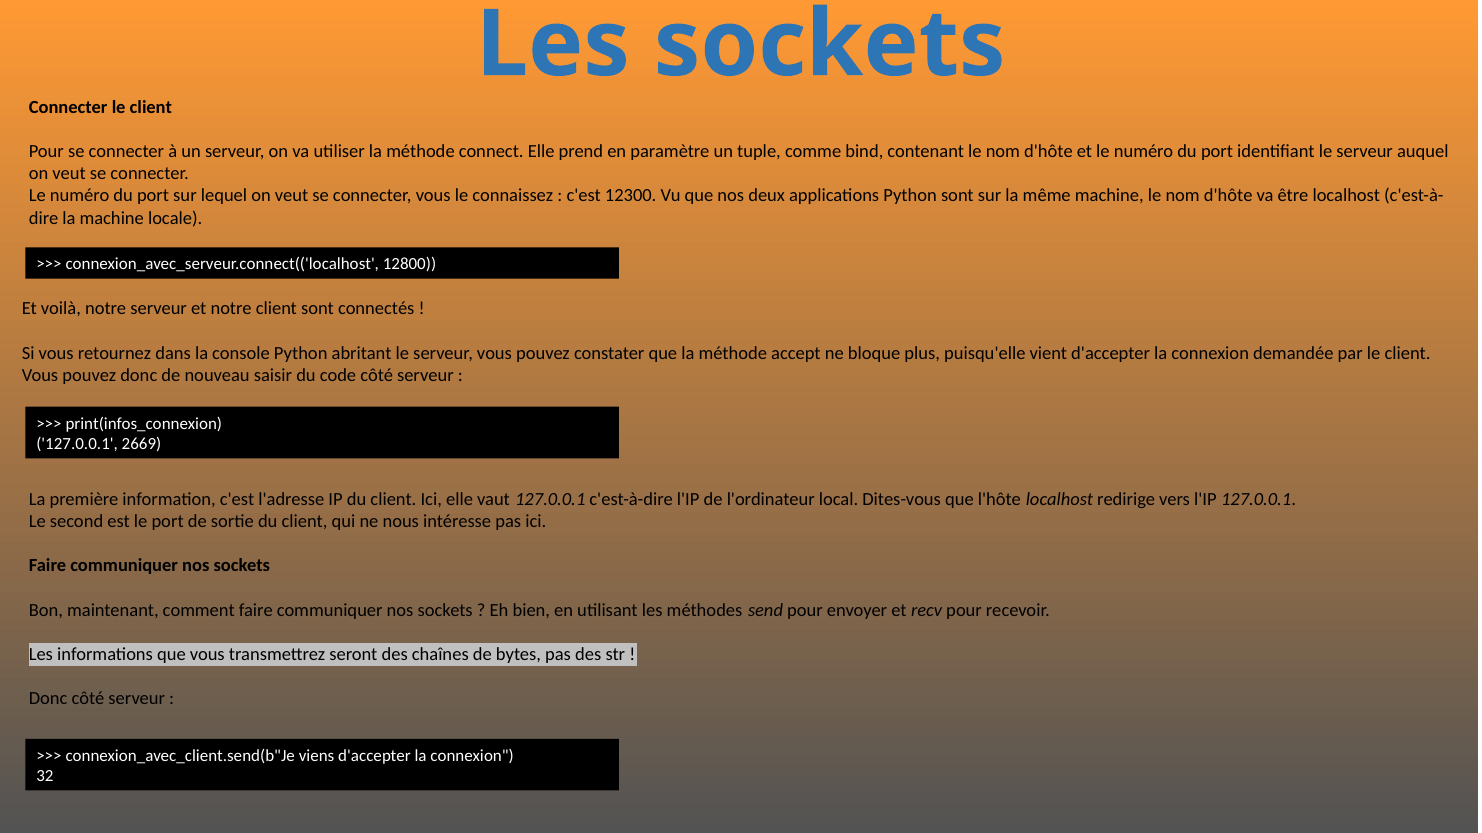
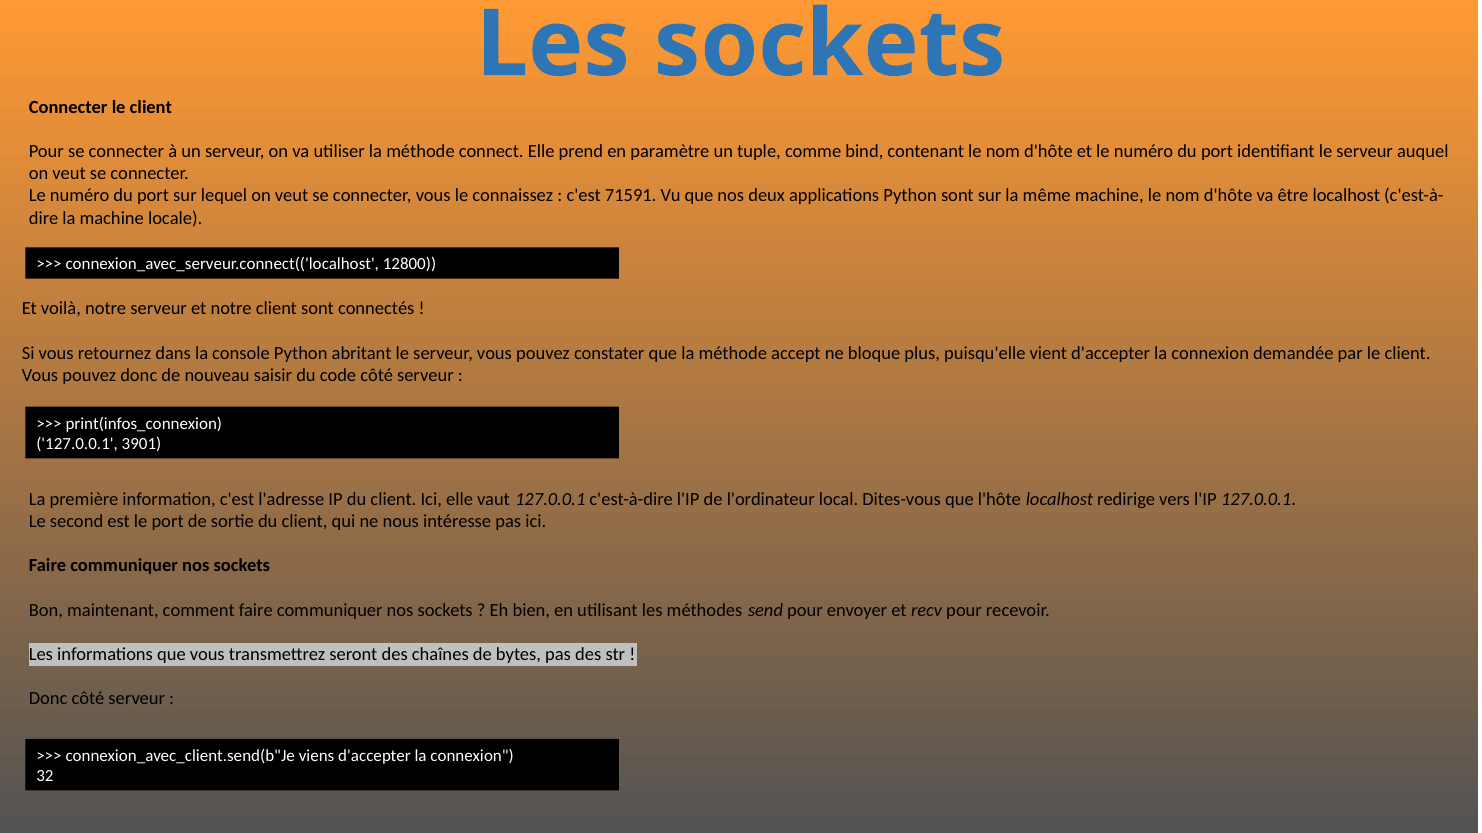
12300: 12300 -> 71591
2669: 2669 -> 3901
